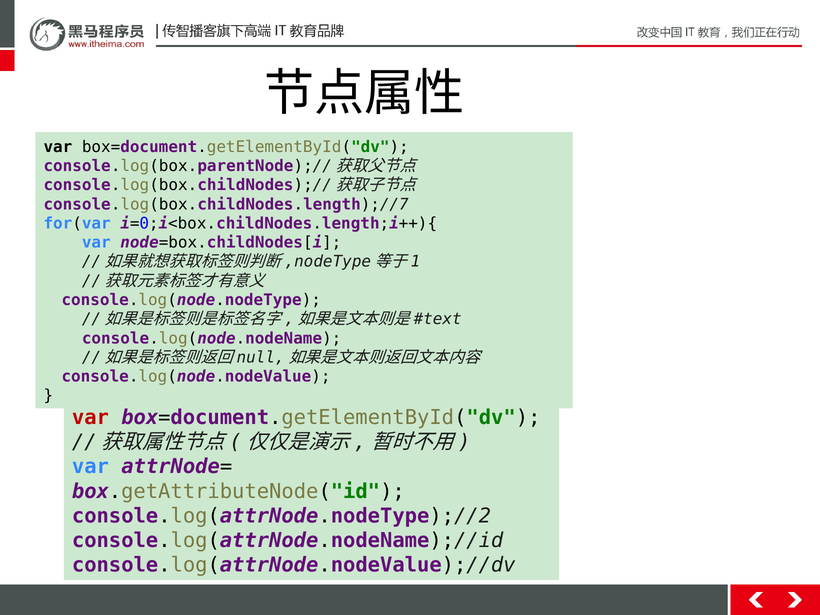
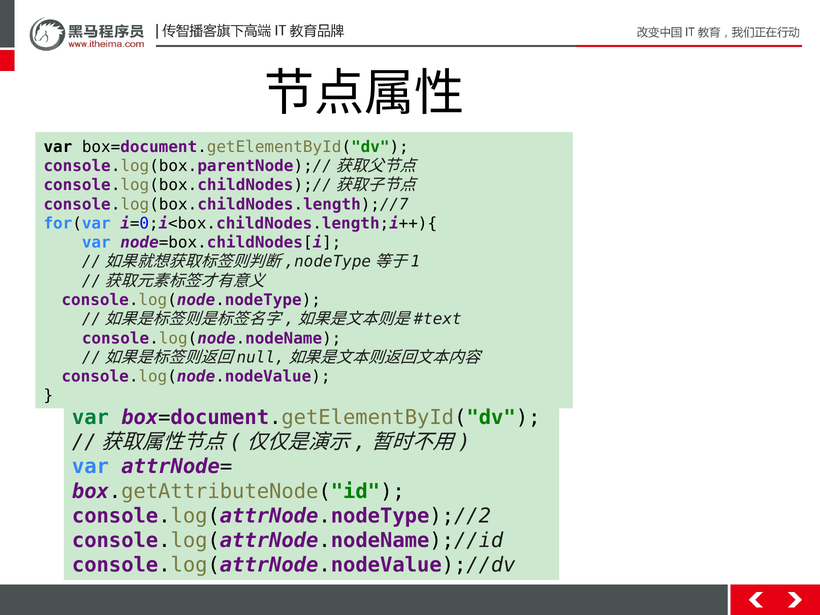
var at (90, 417) colour: red -> green
